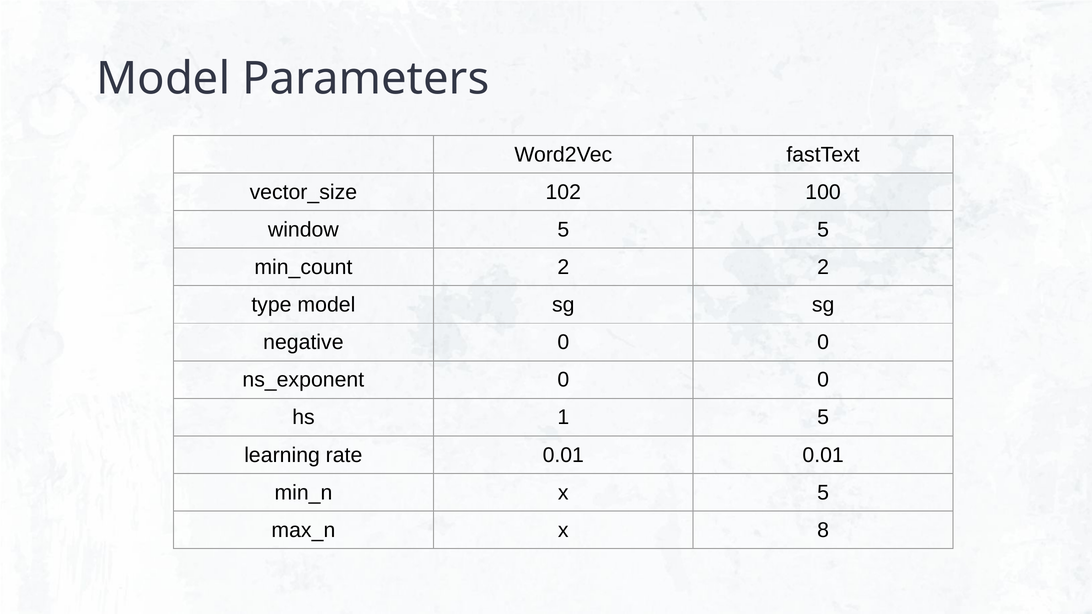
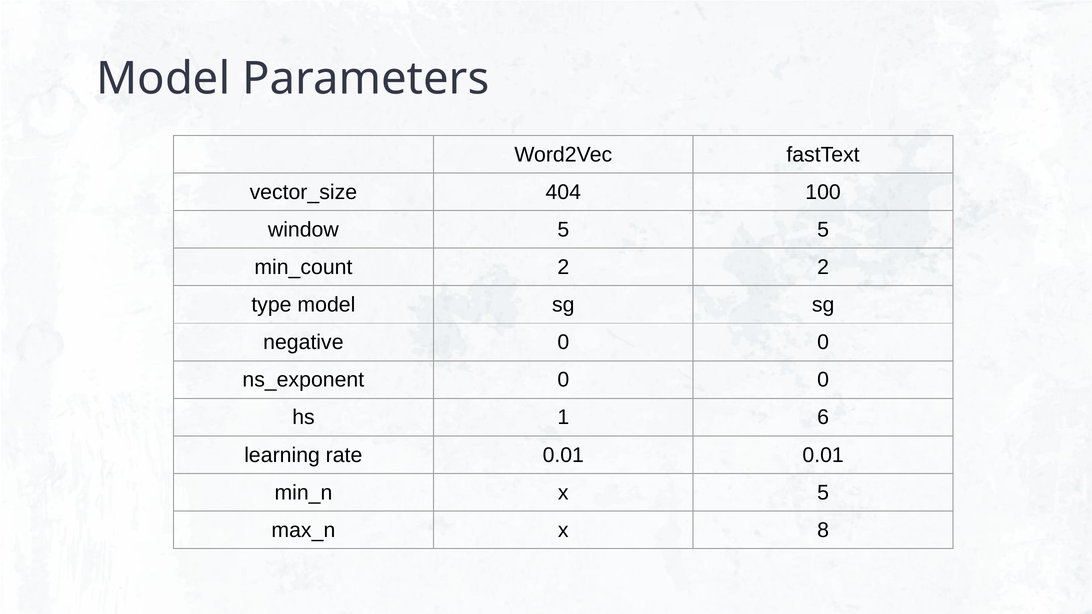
102: 102 -> 404
1 5: 5 -> 6
